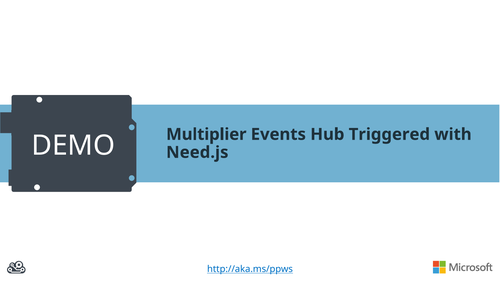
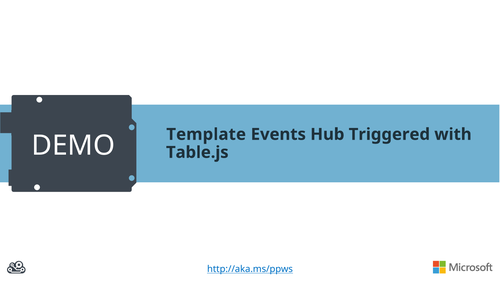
Multiplier: Multiplier -> Template
Need.js: Need.js -> Table.js
